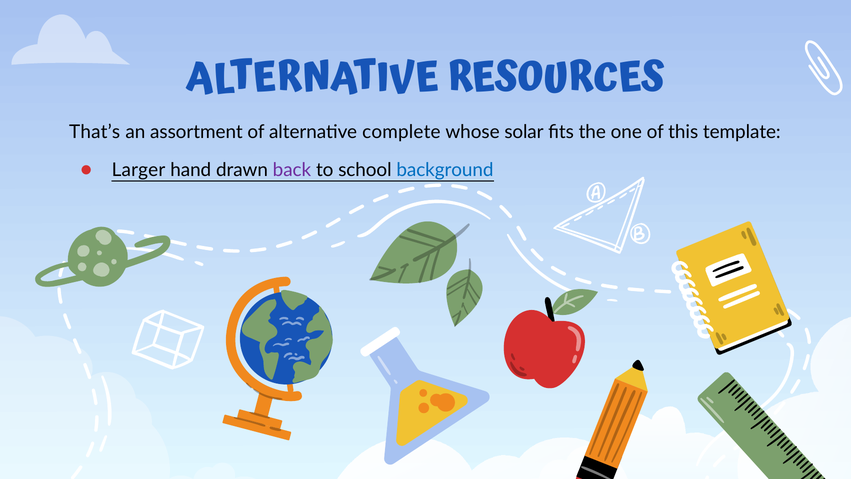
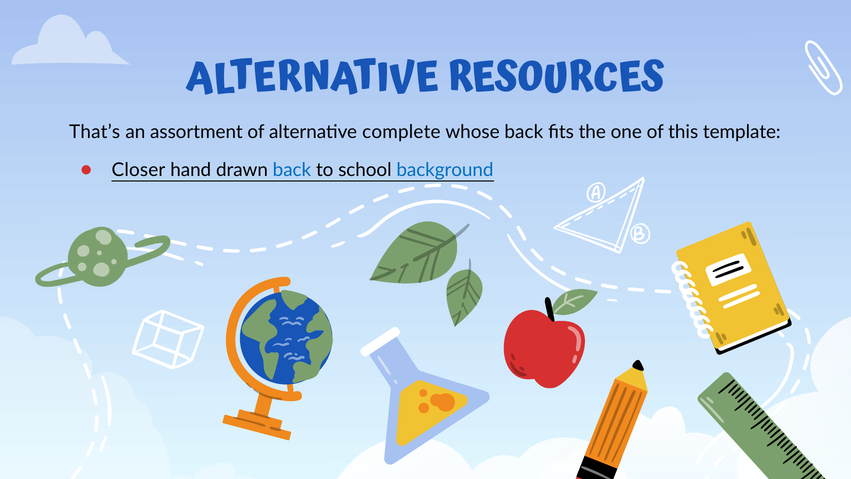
whose solar: solar -> back
Larger: Larger -> Closer
back at (292, 170) colour: purple -> blue
